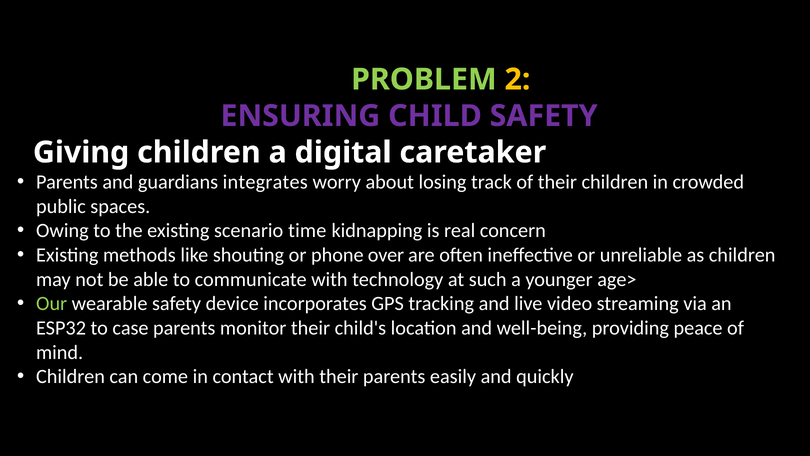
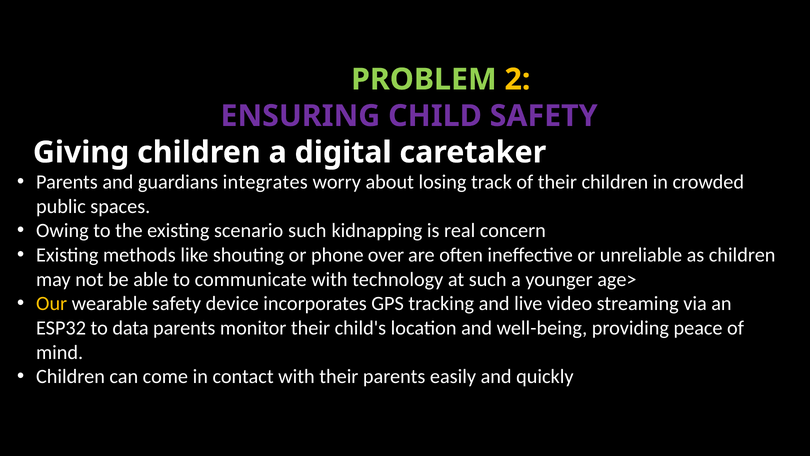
scenario time: time -> such
Our colour: light green -> yellow
case: case -> data
